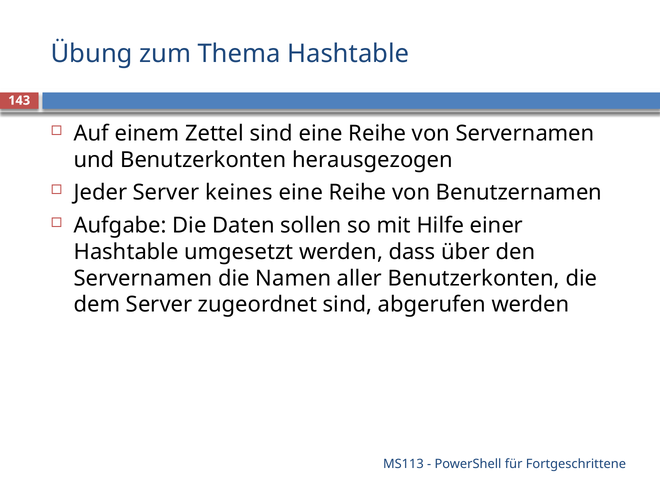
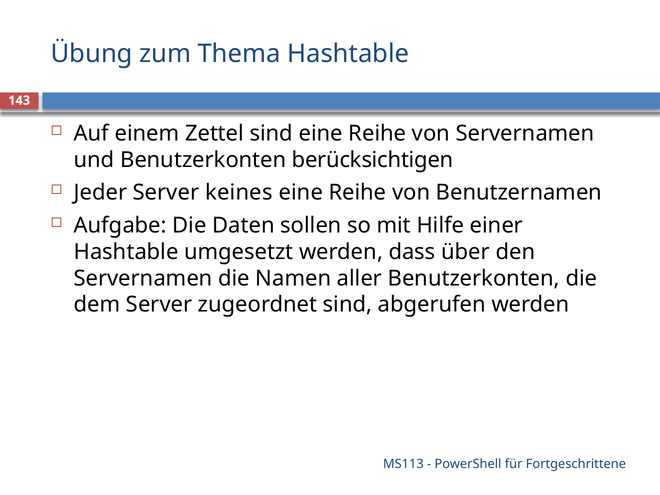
herausgezogen: herausgezogen -> berücksichtigen
